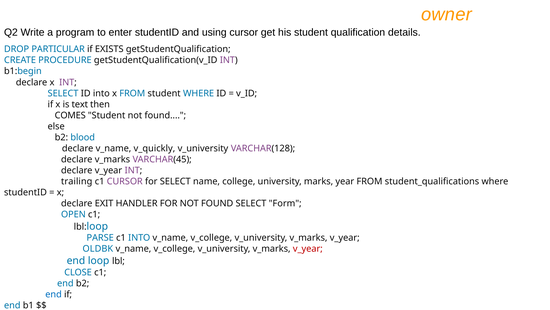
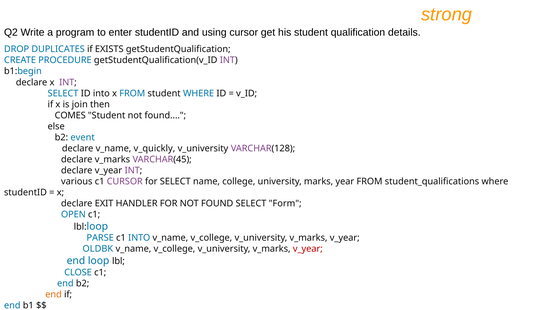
owner: owner -> strong
PARTICULAR: PARTICULAR -> DUPLICATES
text: text -> join
blood: blood -> event
trailing: trailing -> various
end at (54, 294) colour: blue -> orange
